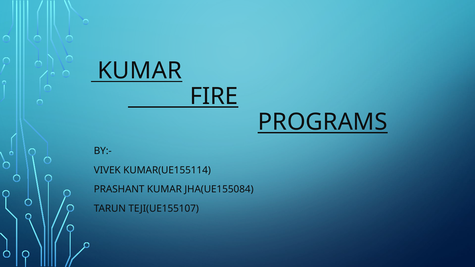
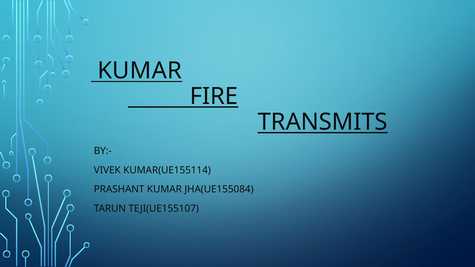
PROGRAMS: PROGRAMS -> TRANSMITS
